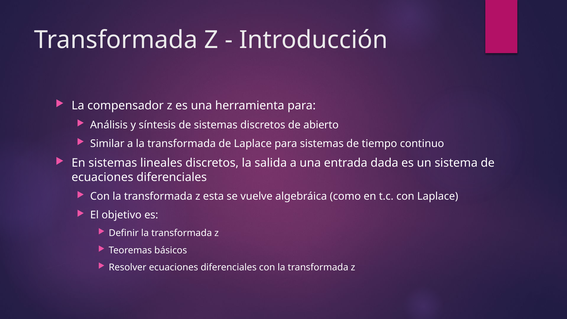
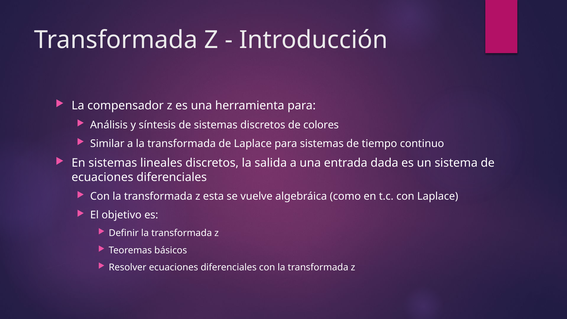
abierto: abierto -> colores
